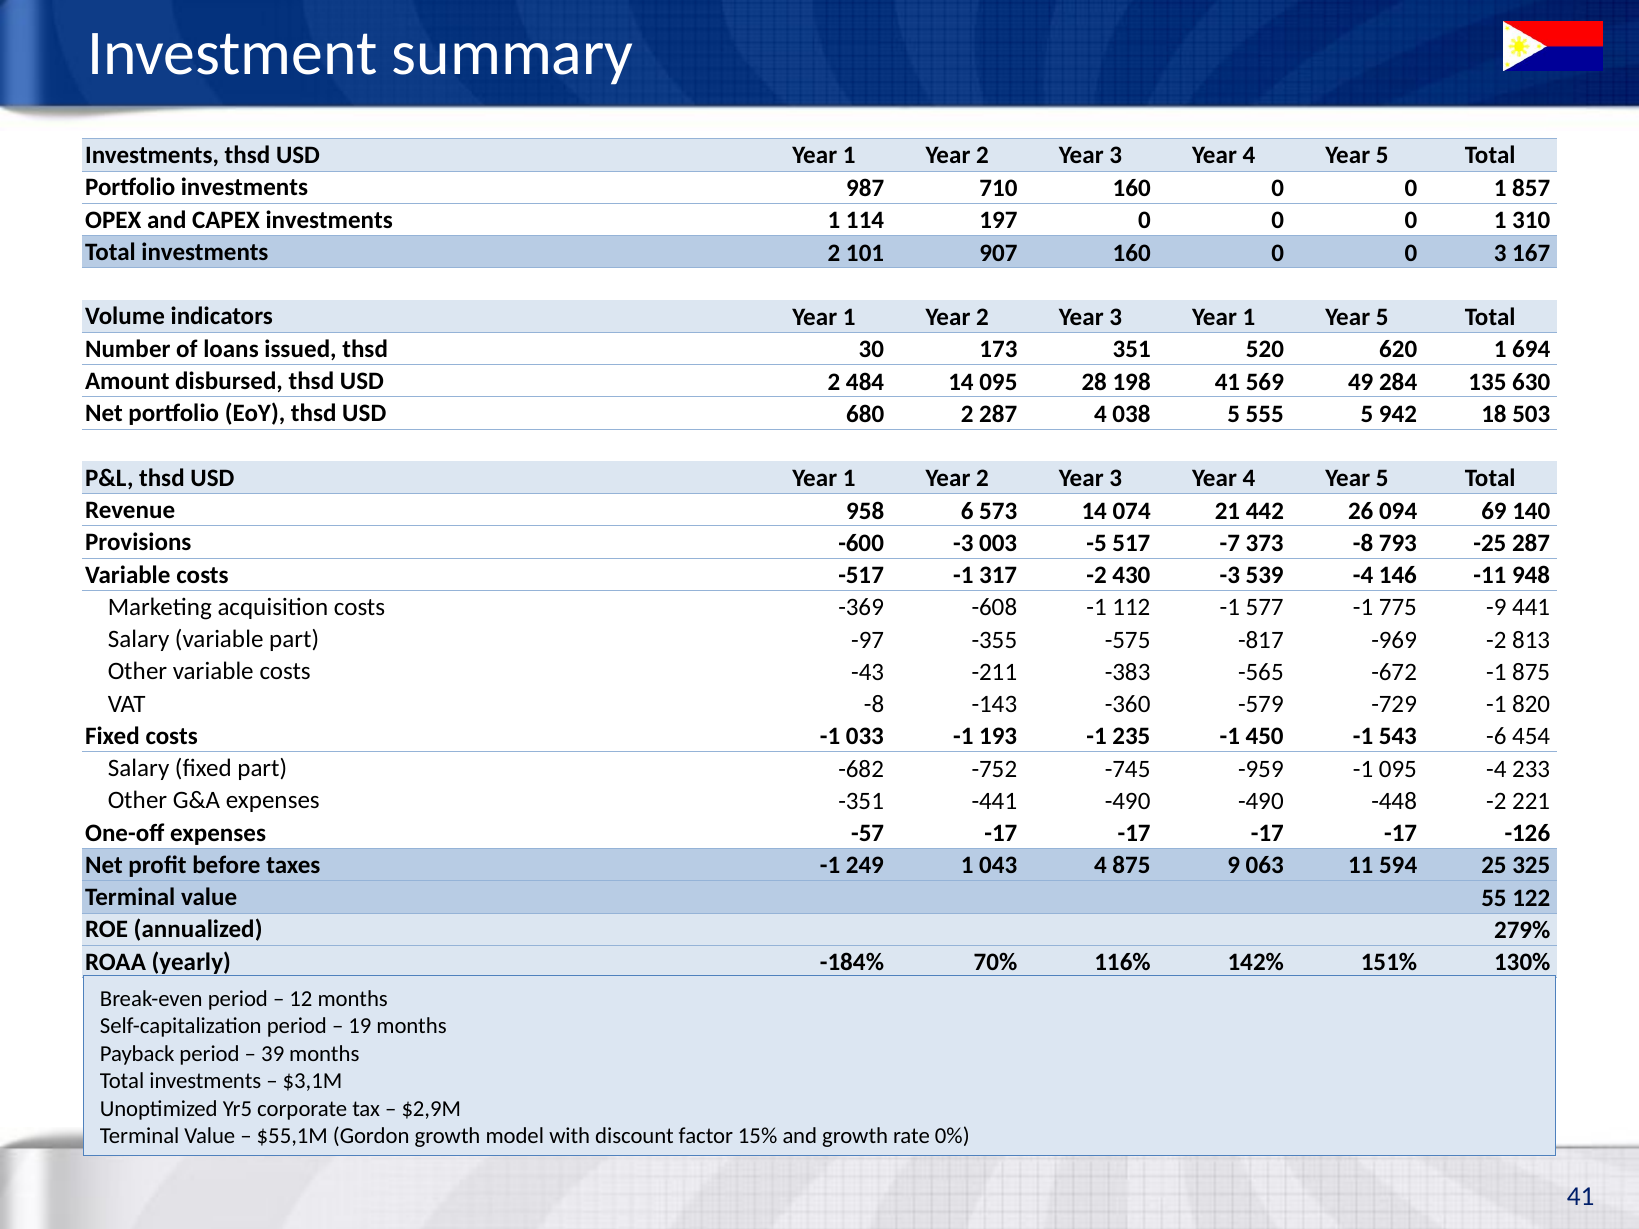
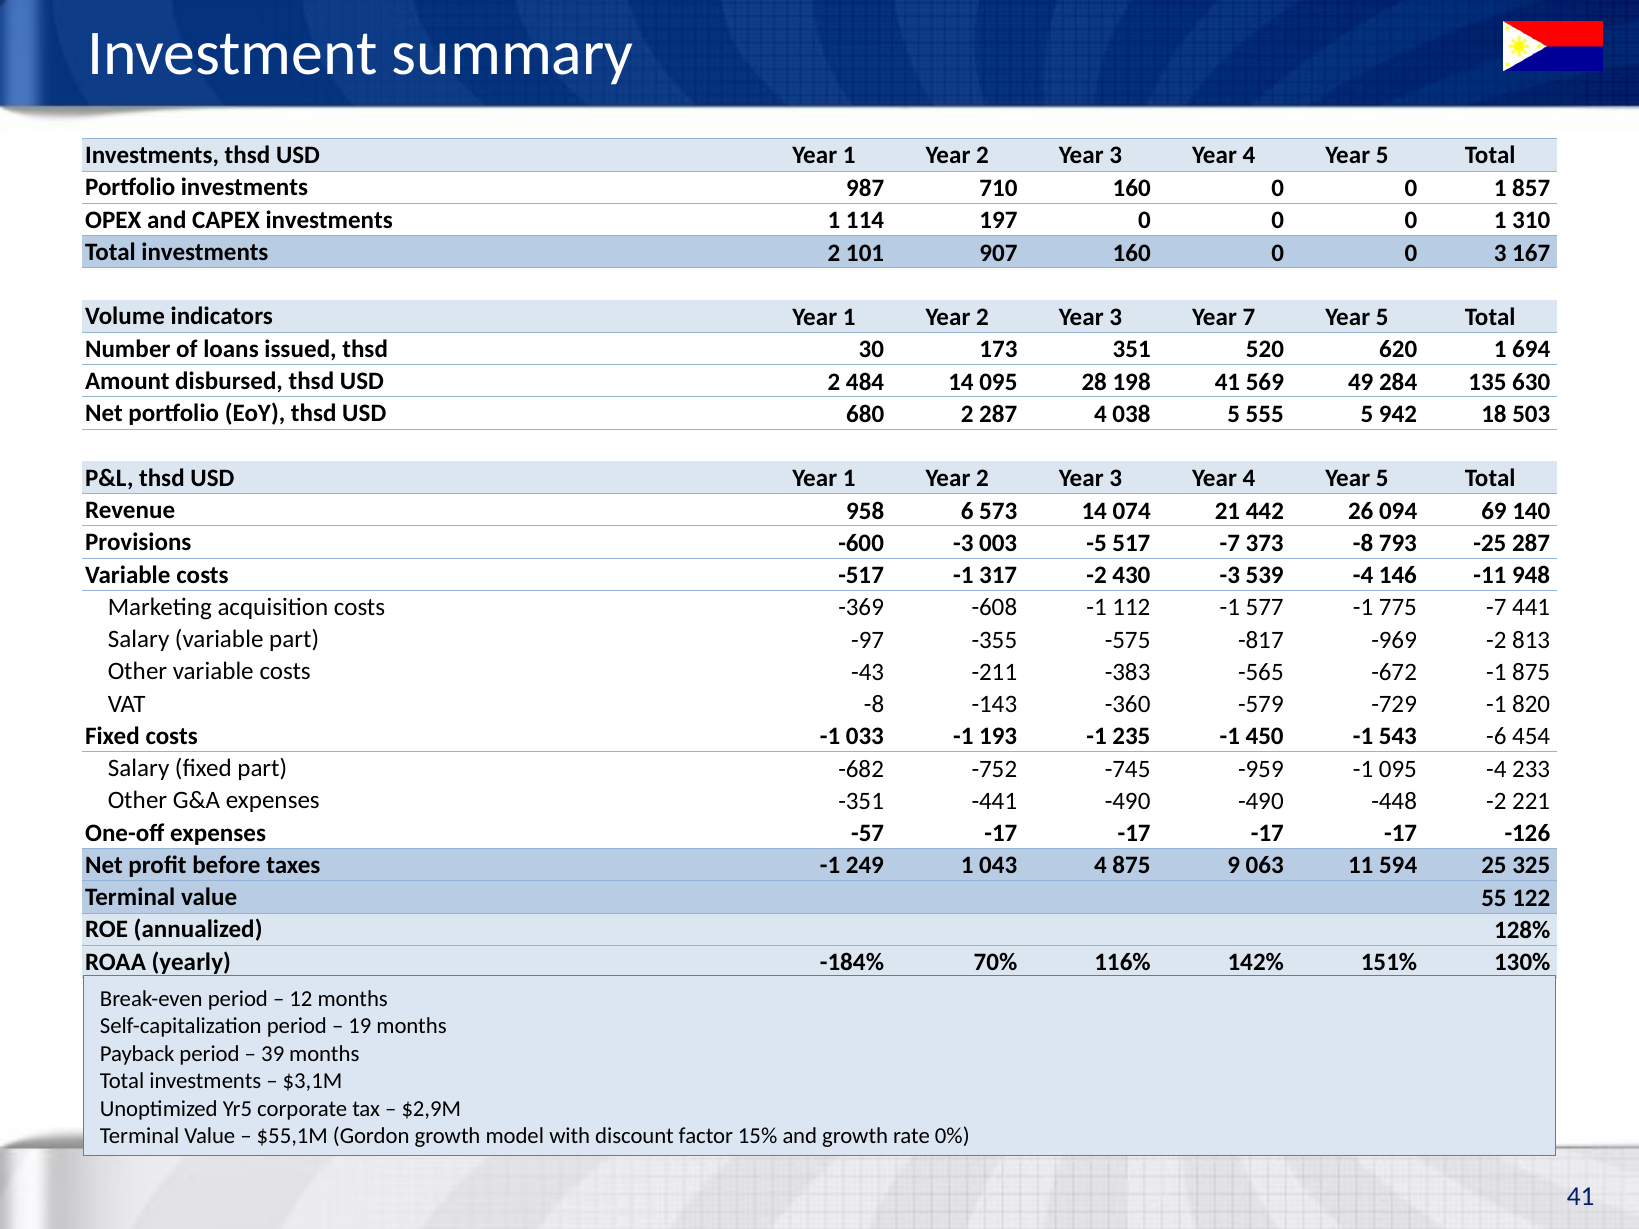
3 Year 1: 1 -> 7
775 -9: -9 -> -7
279%: 279% -> 128%
